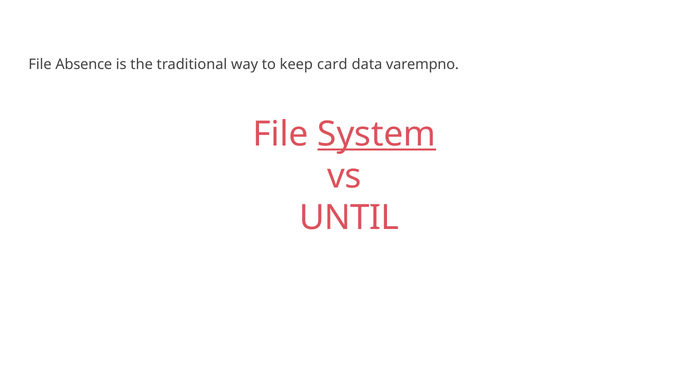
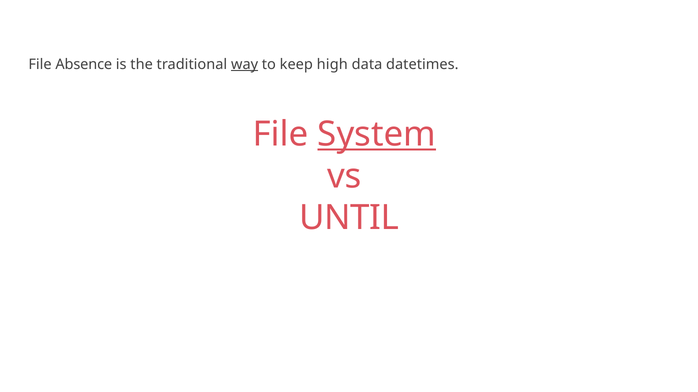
way underline: none -> present
card: card -> high
varempno: varempno -> datetimes
